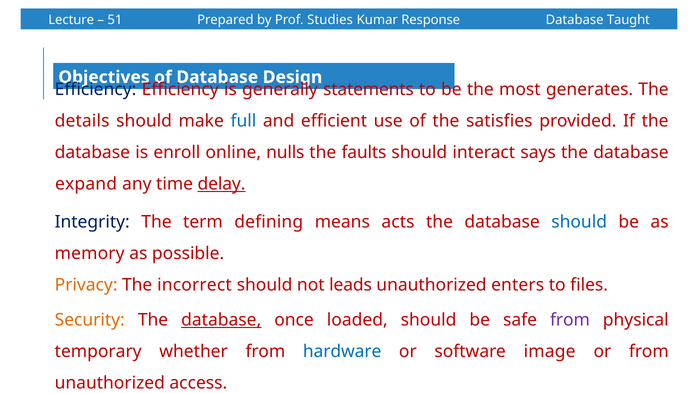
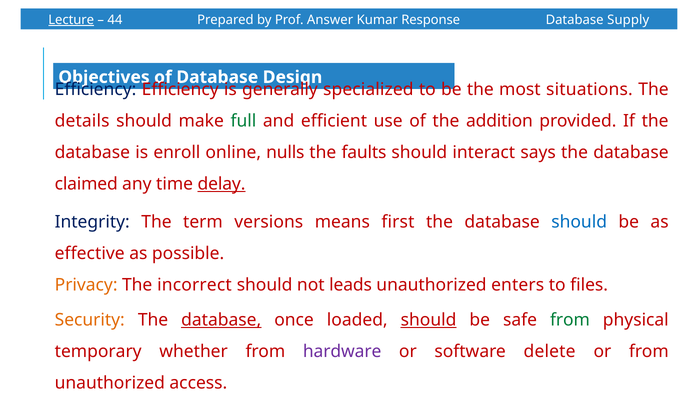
Lecture underline: none -> present
51: 51 -> 44
Studies: Studies -> Answer
Taught: Taught -> Supply
statements: statements -> specialized
generates: generates -> situations
full colour: blue -> green
satisfies: satisfies -> addition
expand: expand -> claimed
defining: defining -> versions
acts: acts -> first
memory: memory -> effective
should at (429, 320) underline: none -> present
from at (570, 320) colour: purple -> green
hardware colour: blue -> purple
image: image -> delete
